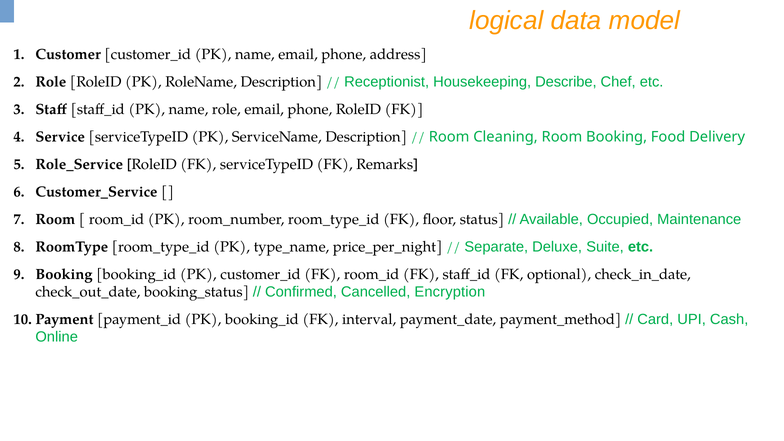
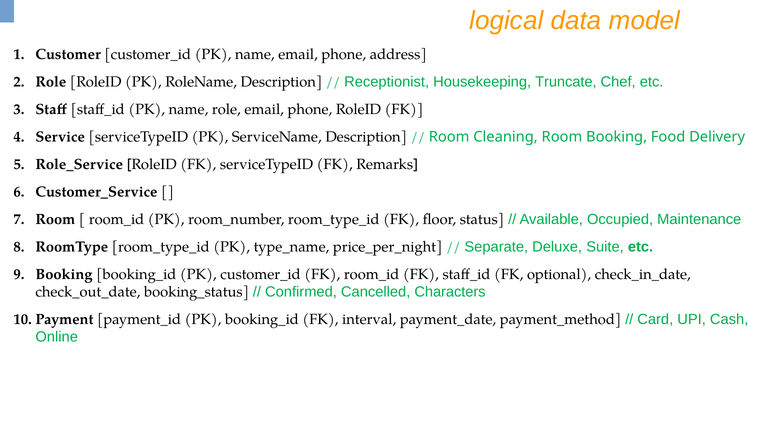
Describe: Describe -> Truncate
Encryption: Encryption -> Characters
